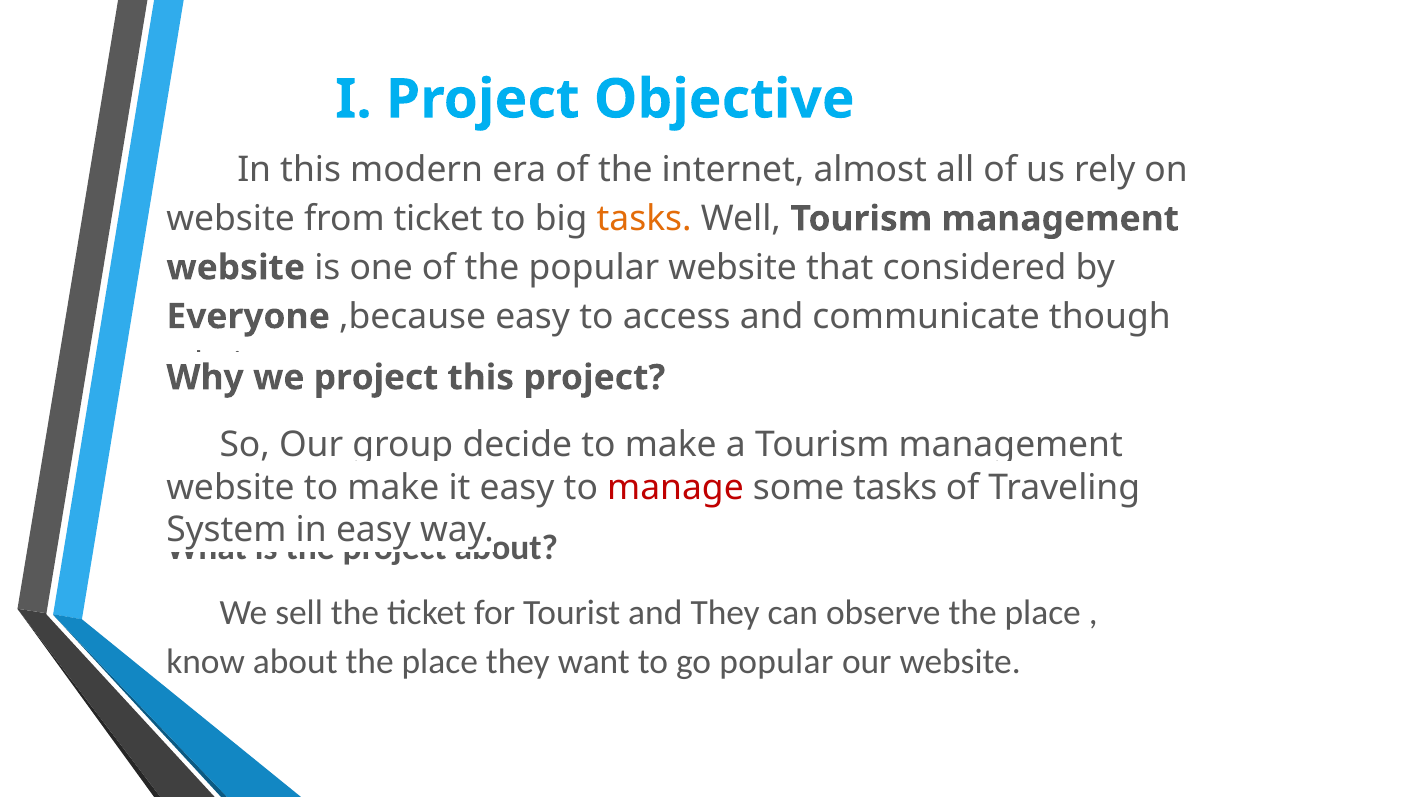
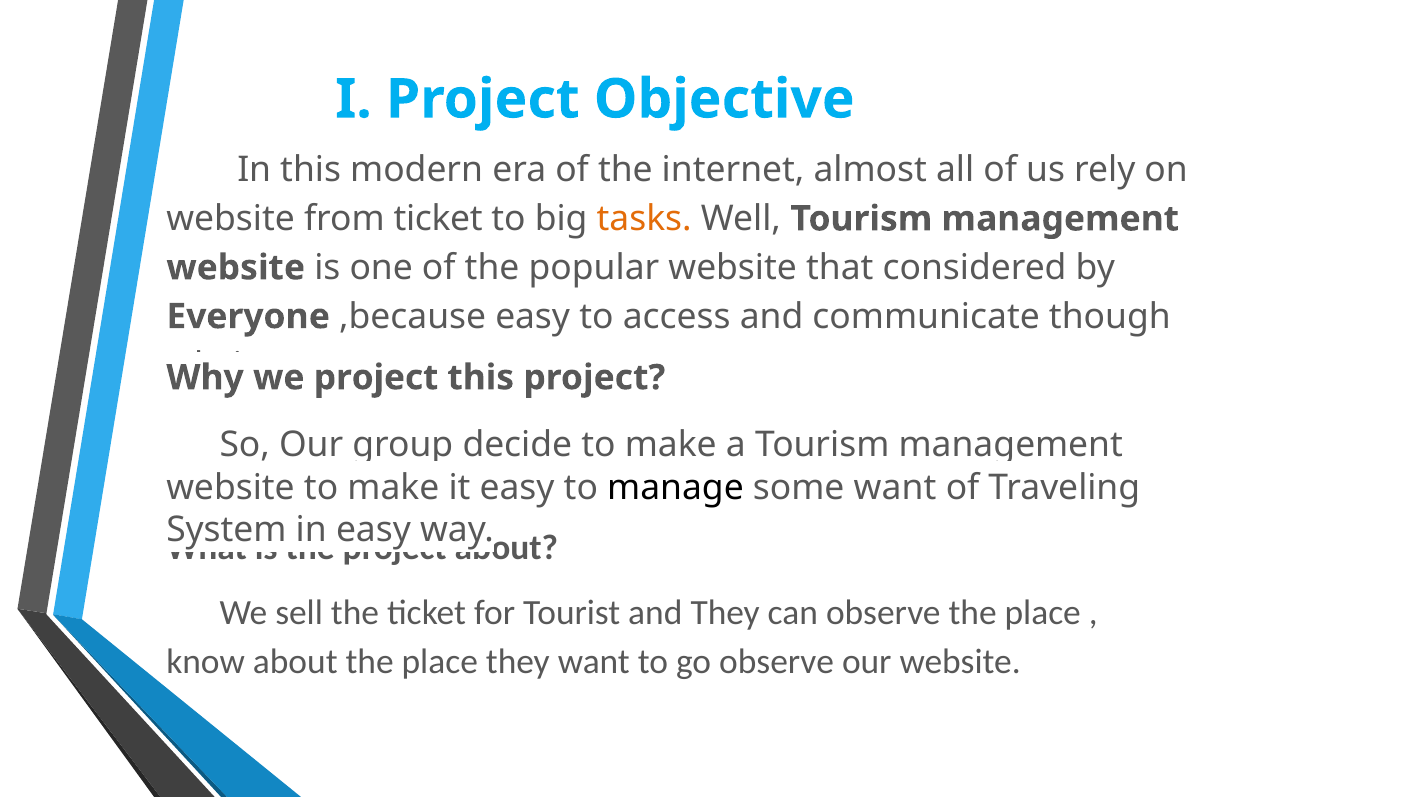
manage colour: red -> black
some tasks: tasks -> want
go popular: popular -> observe
